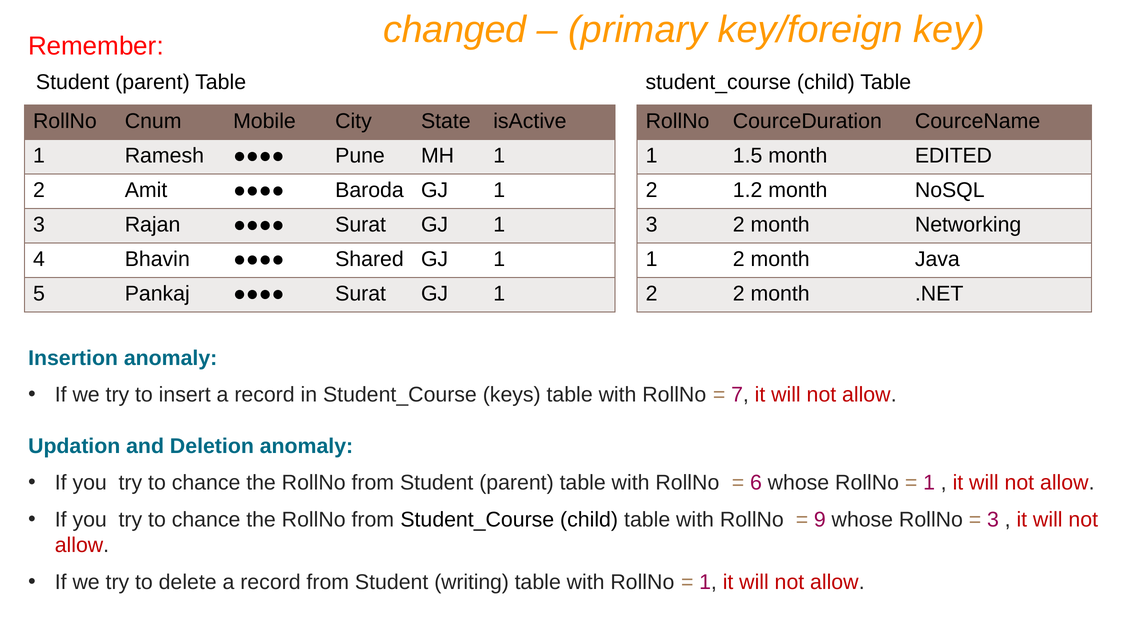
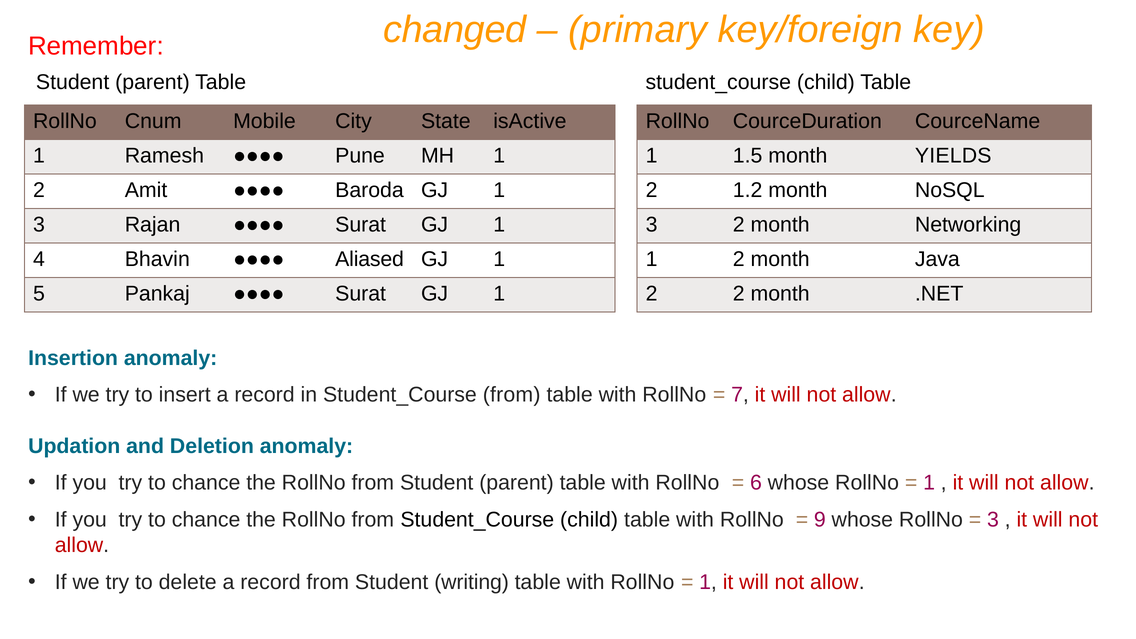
EDITED: EDITED -> YIELDS
Shared: Shared -> Aliased
Student_Course keys: keys -> from
